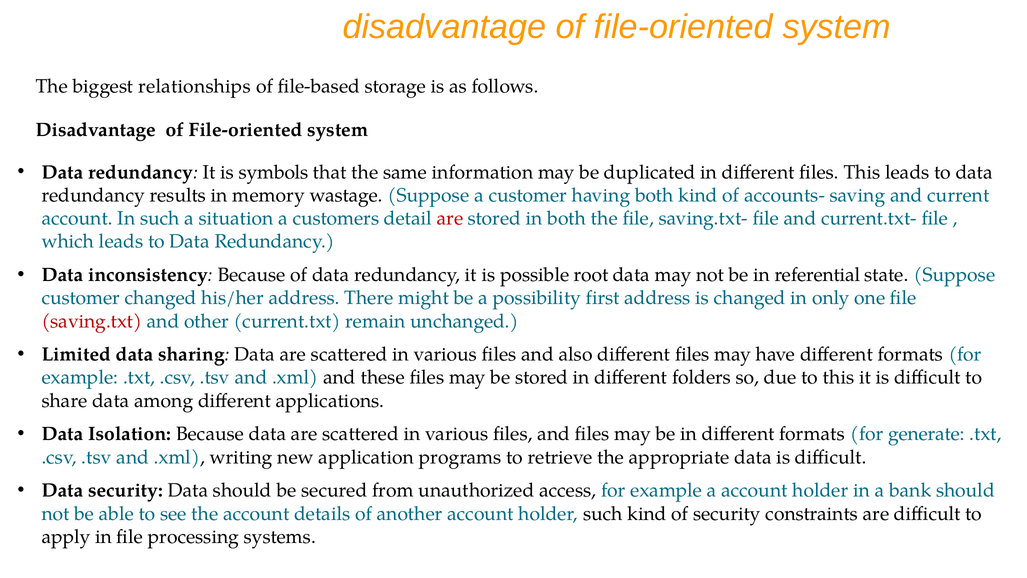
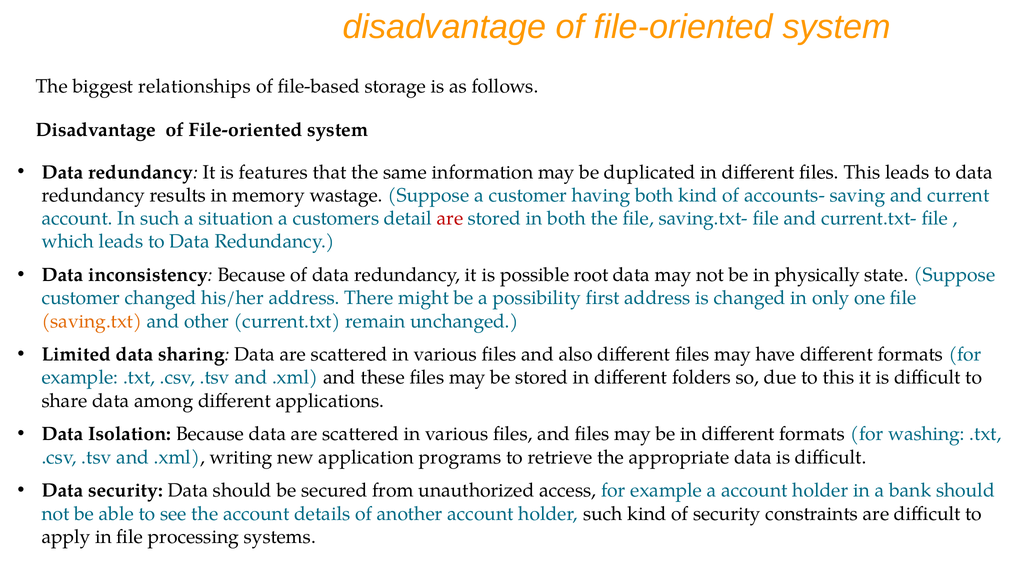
symbols: symbols -> features
referential: referential -> physically
saving.txt colour: red -> orange
generate: generate -> washing
